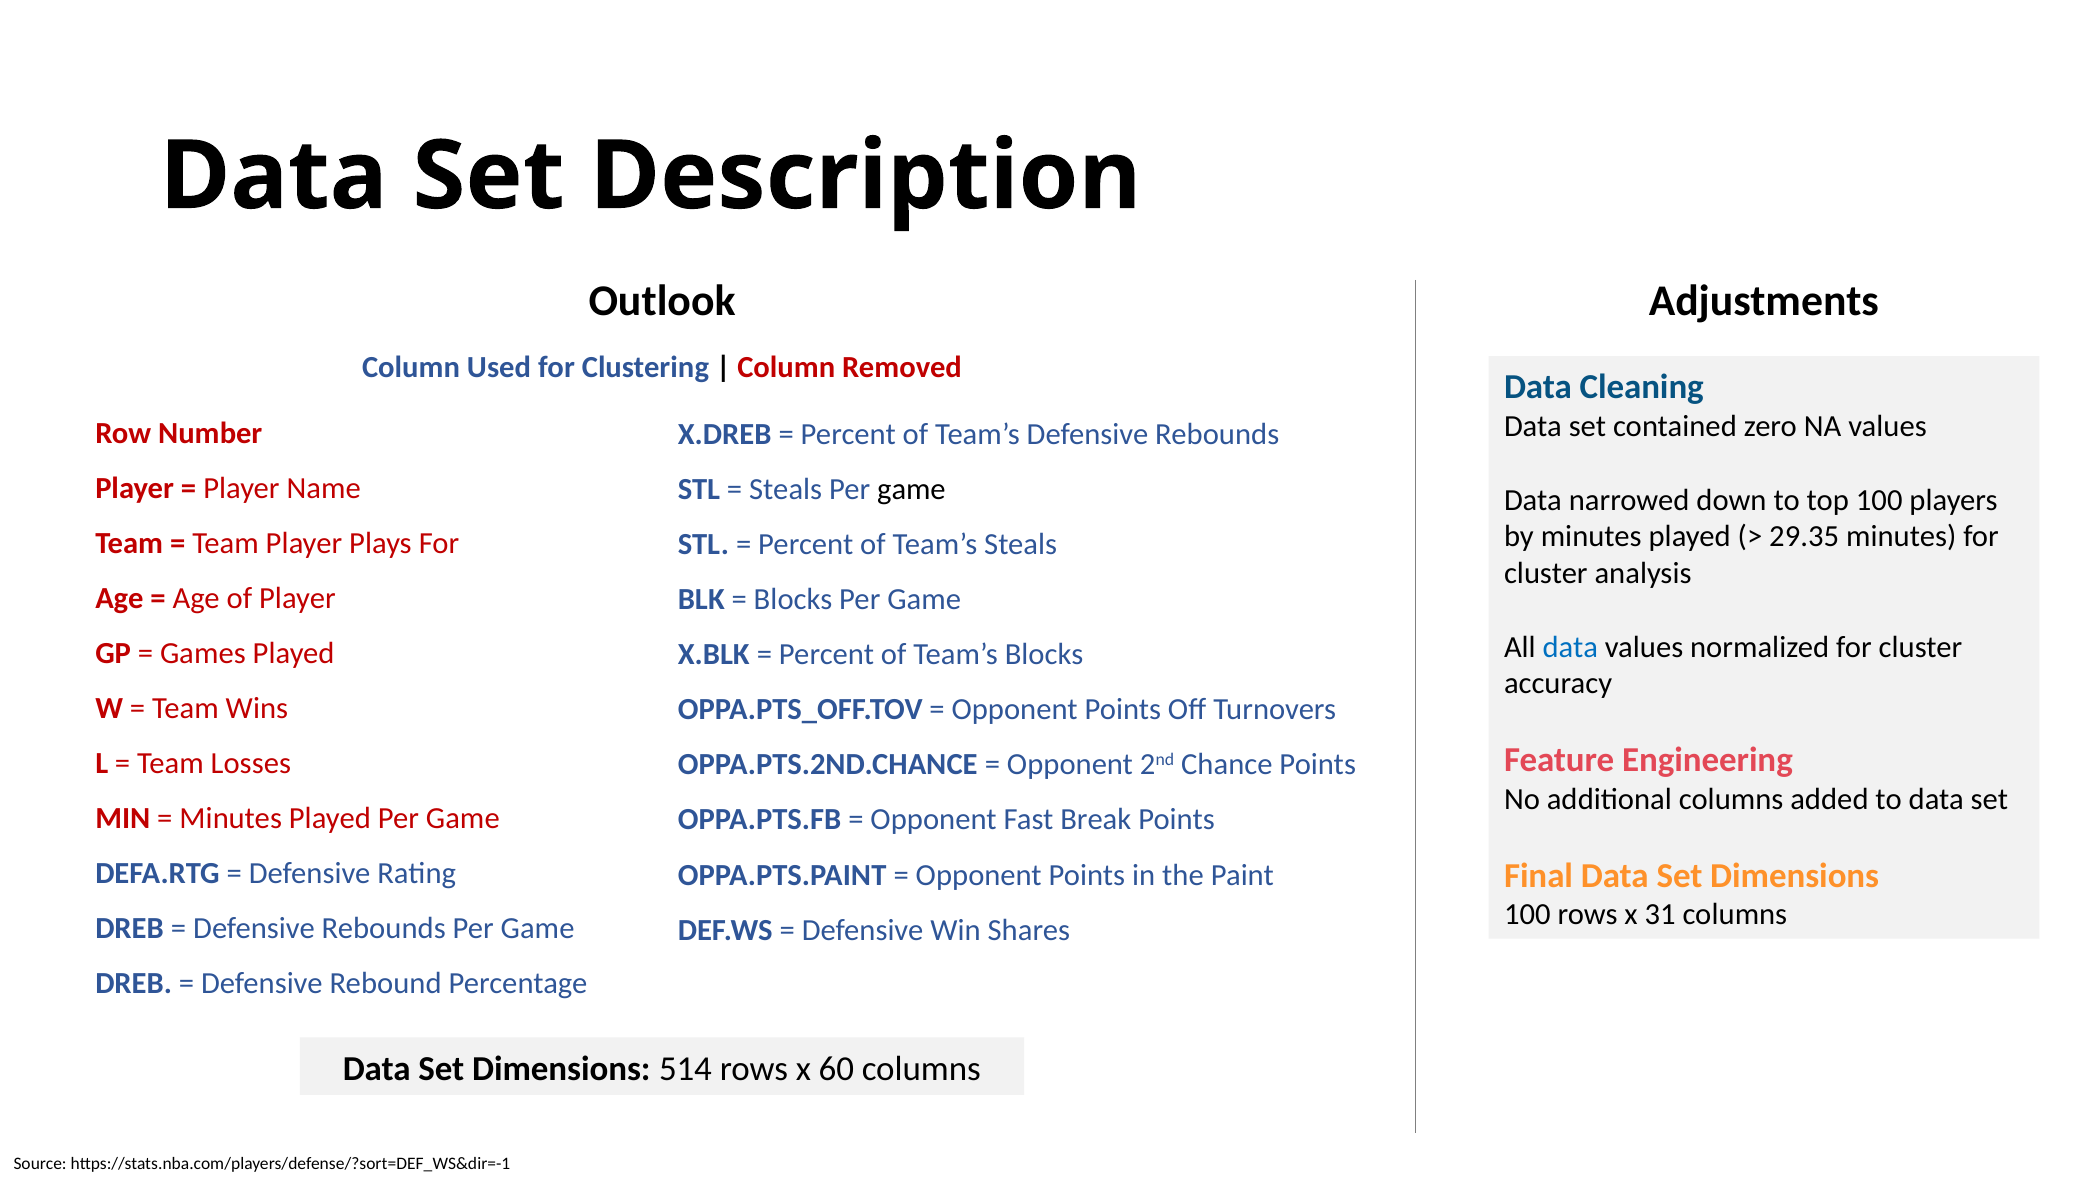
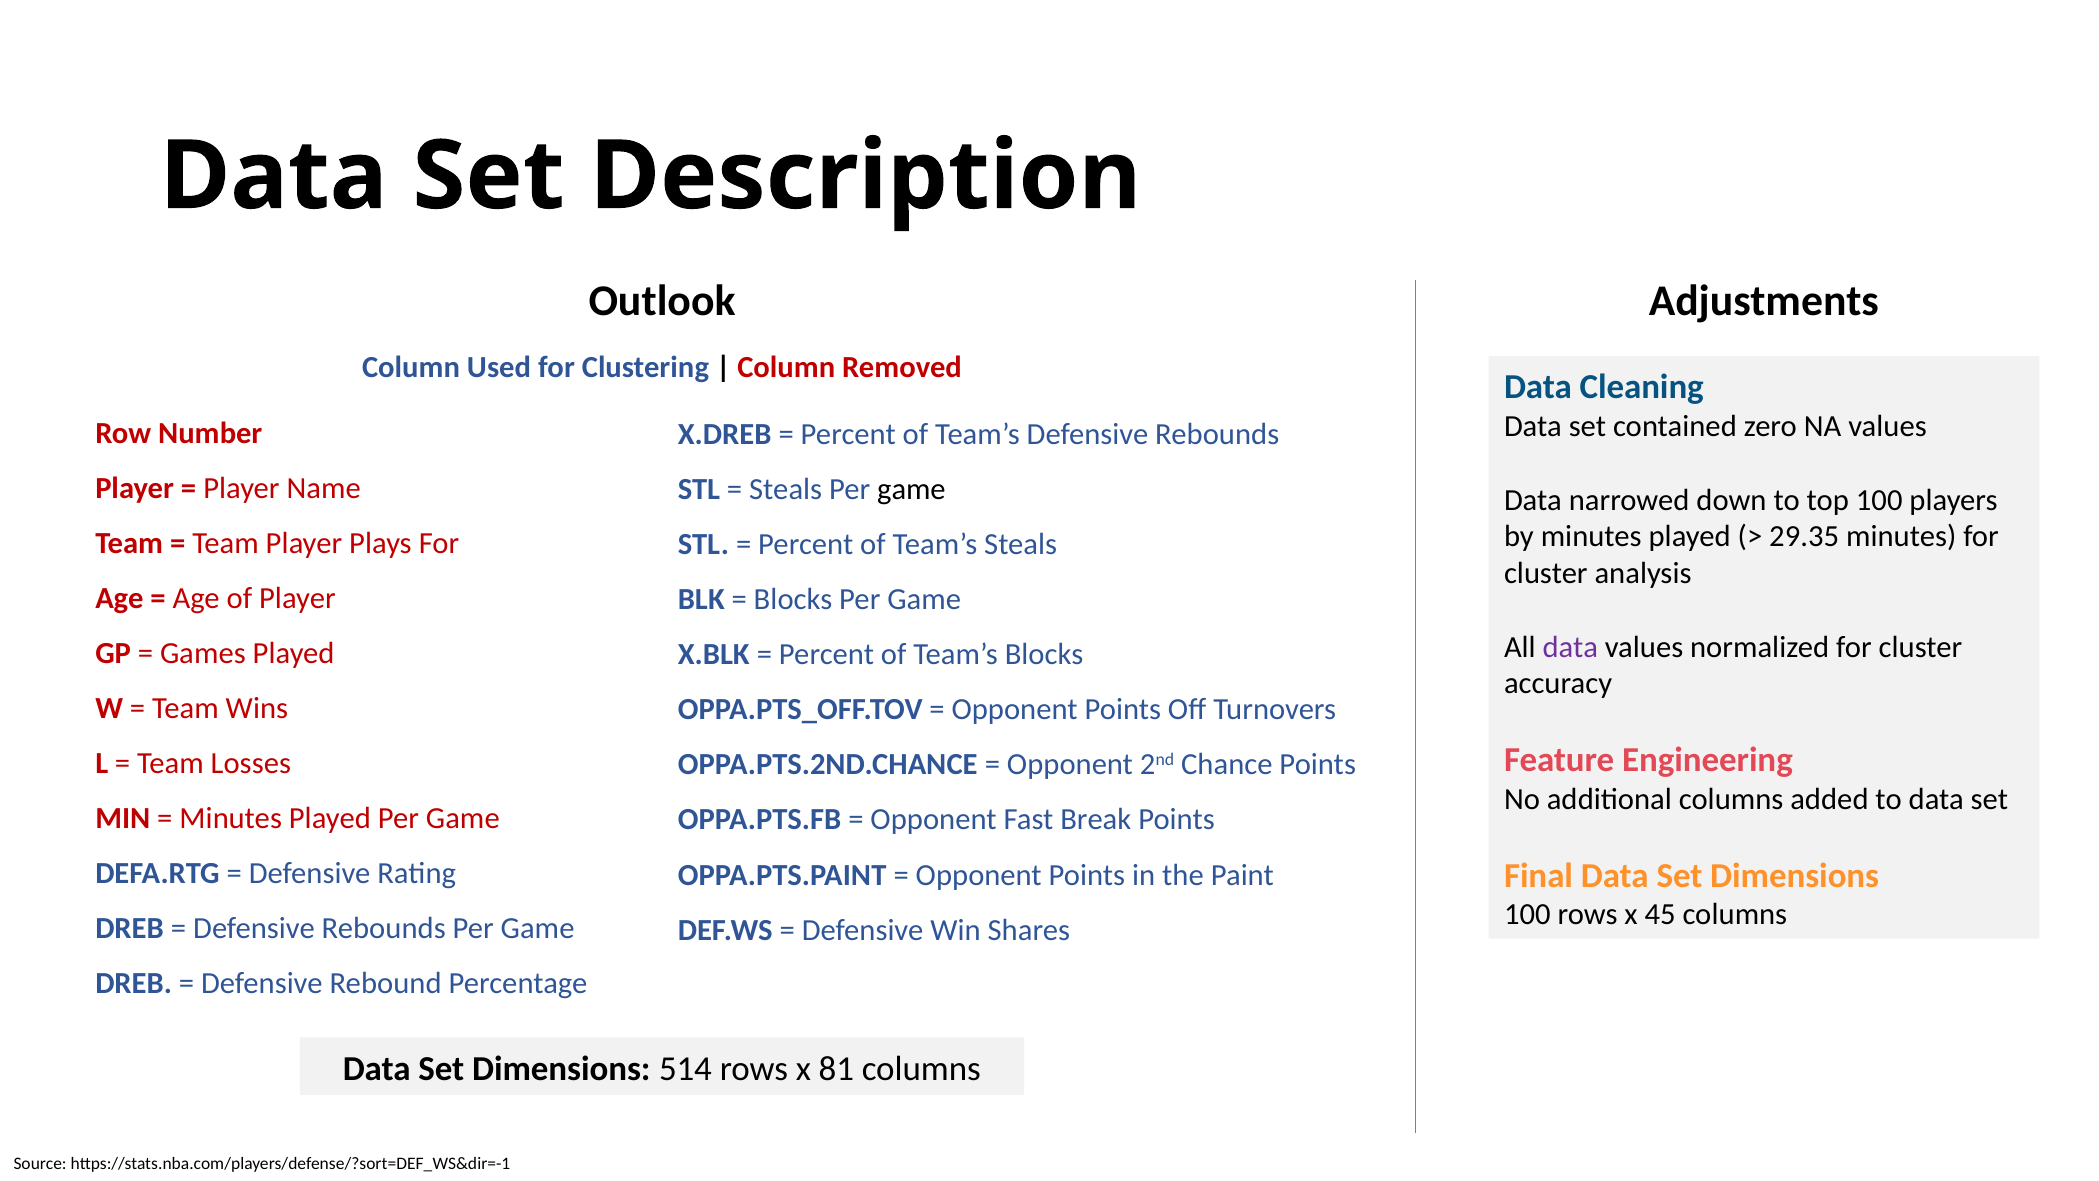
data at (1570, 647) colour: blue -> purple
31: 31 -> 45
60: 60 -> 81
